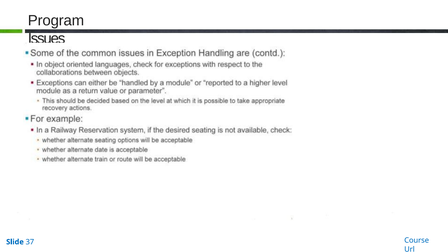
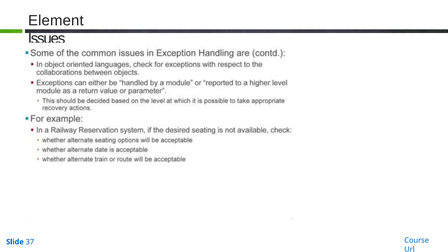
Program: Program -> Element
